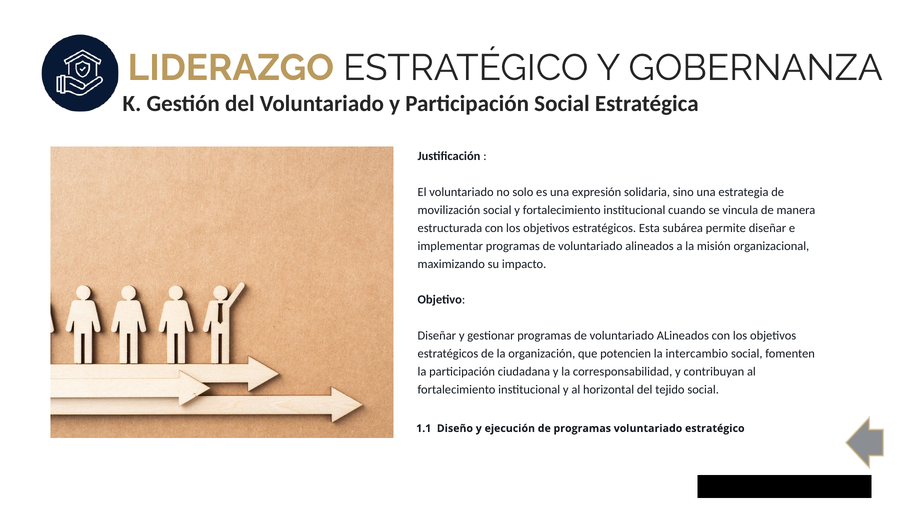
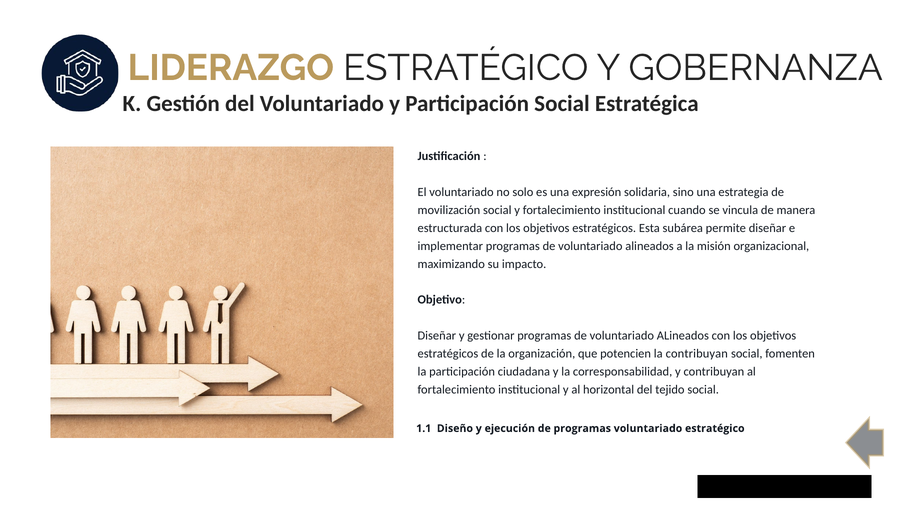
la intercambio: intercambio -> contribuyan
